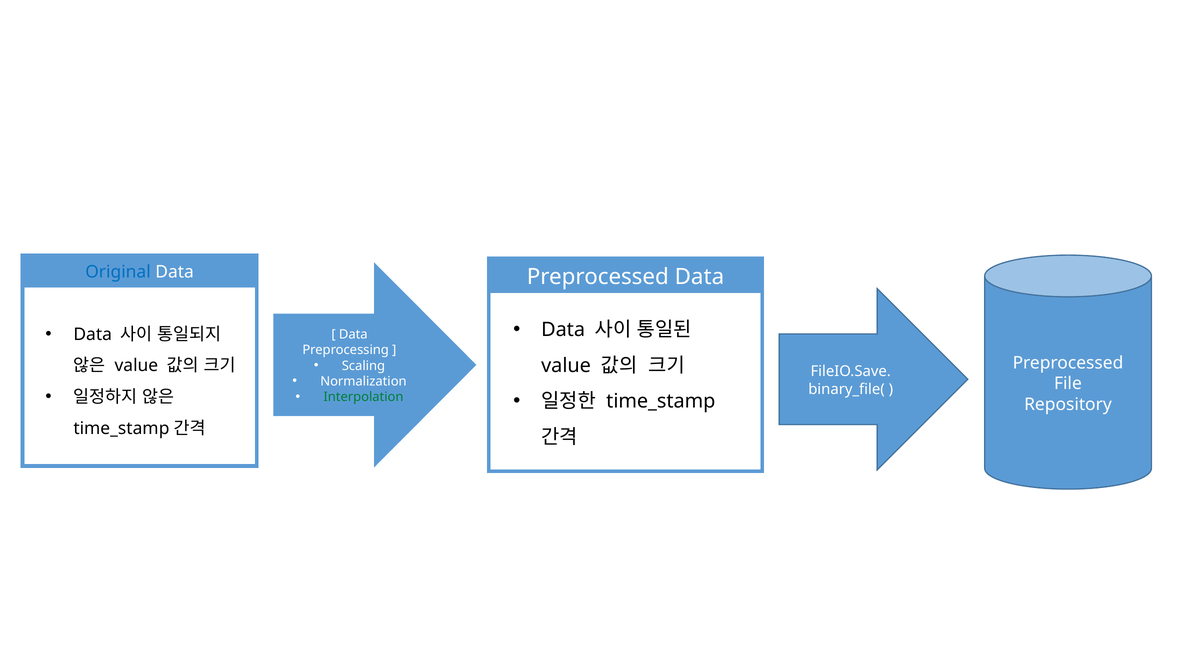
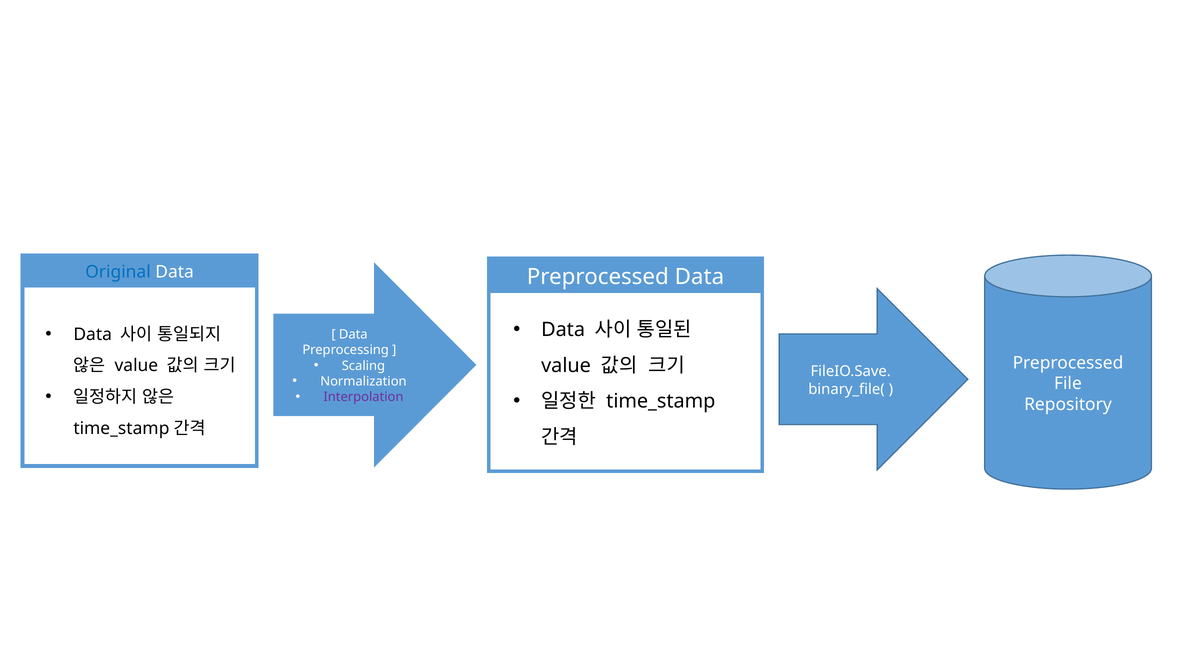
Interpolation colour: green -> purple
